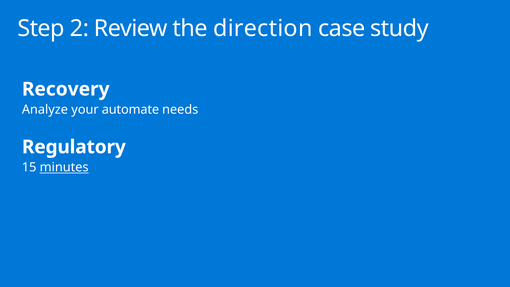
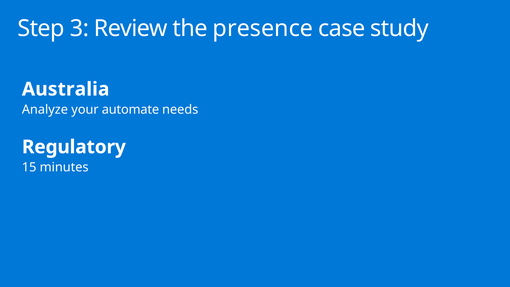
2: 2 -> 3
direction: direction -> presence
Recovery: Recovery -> Australia
minutes underline: present -> none
